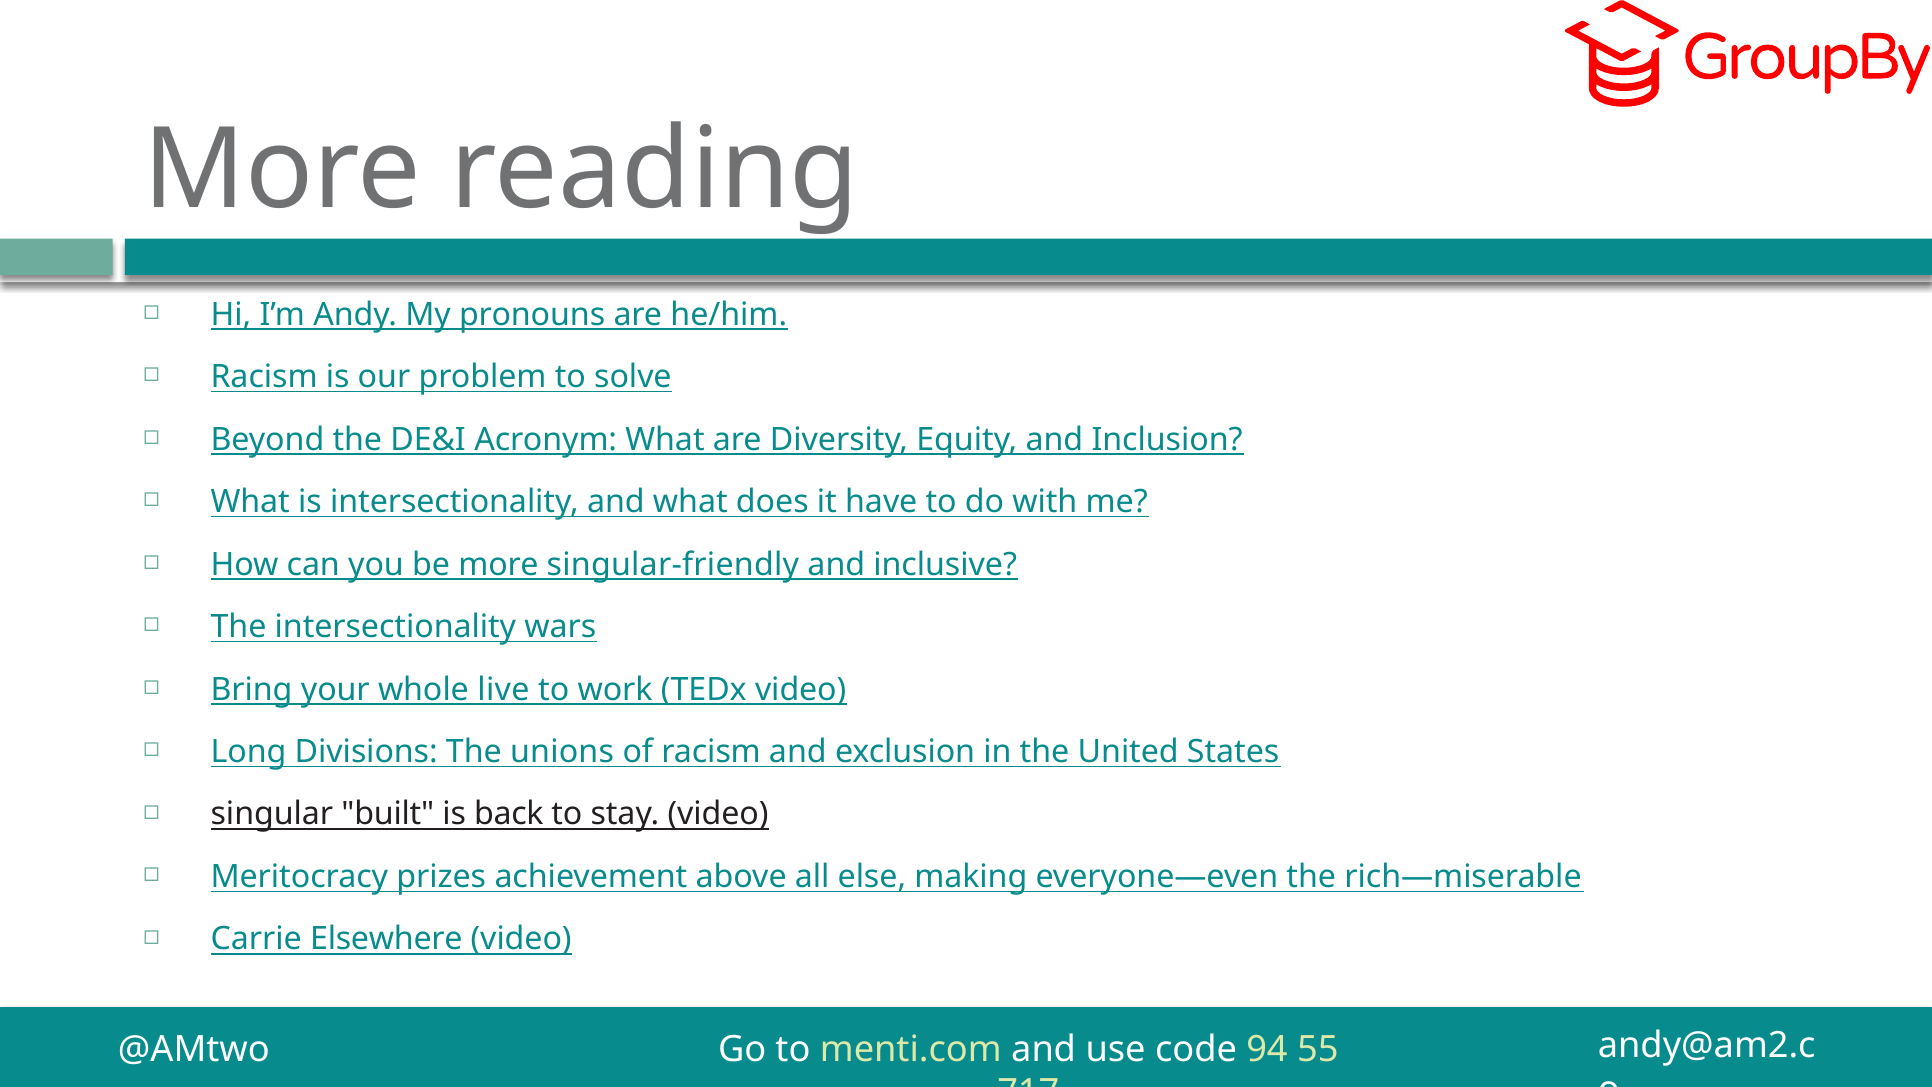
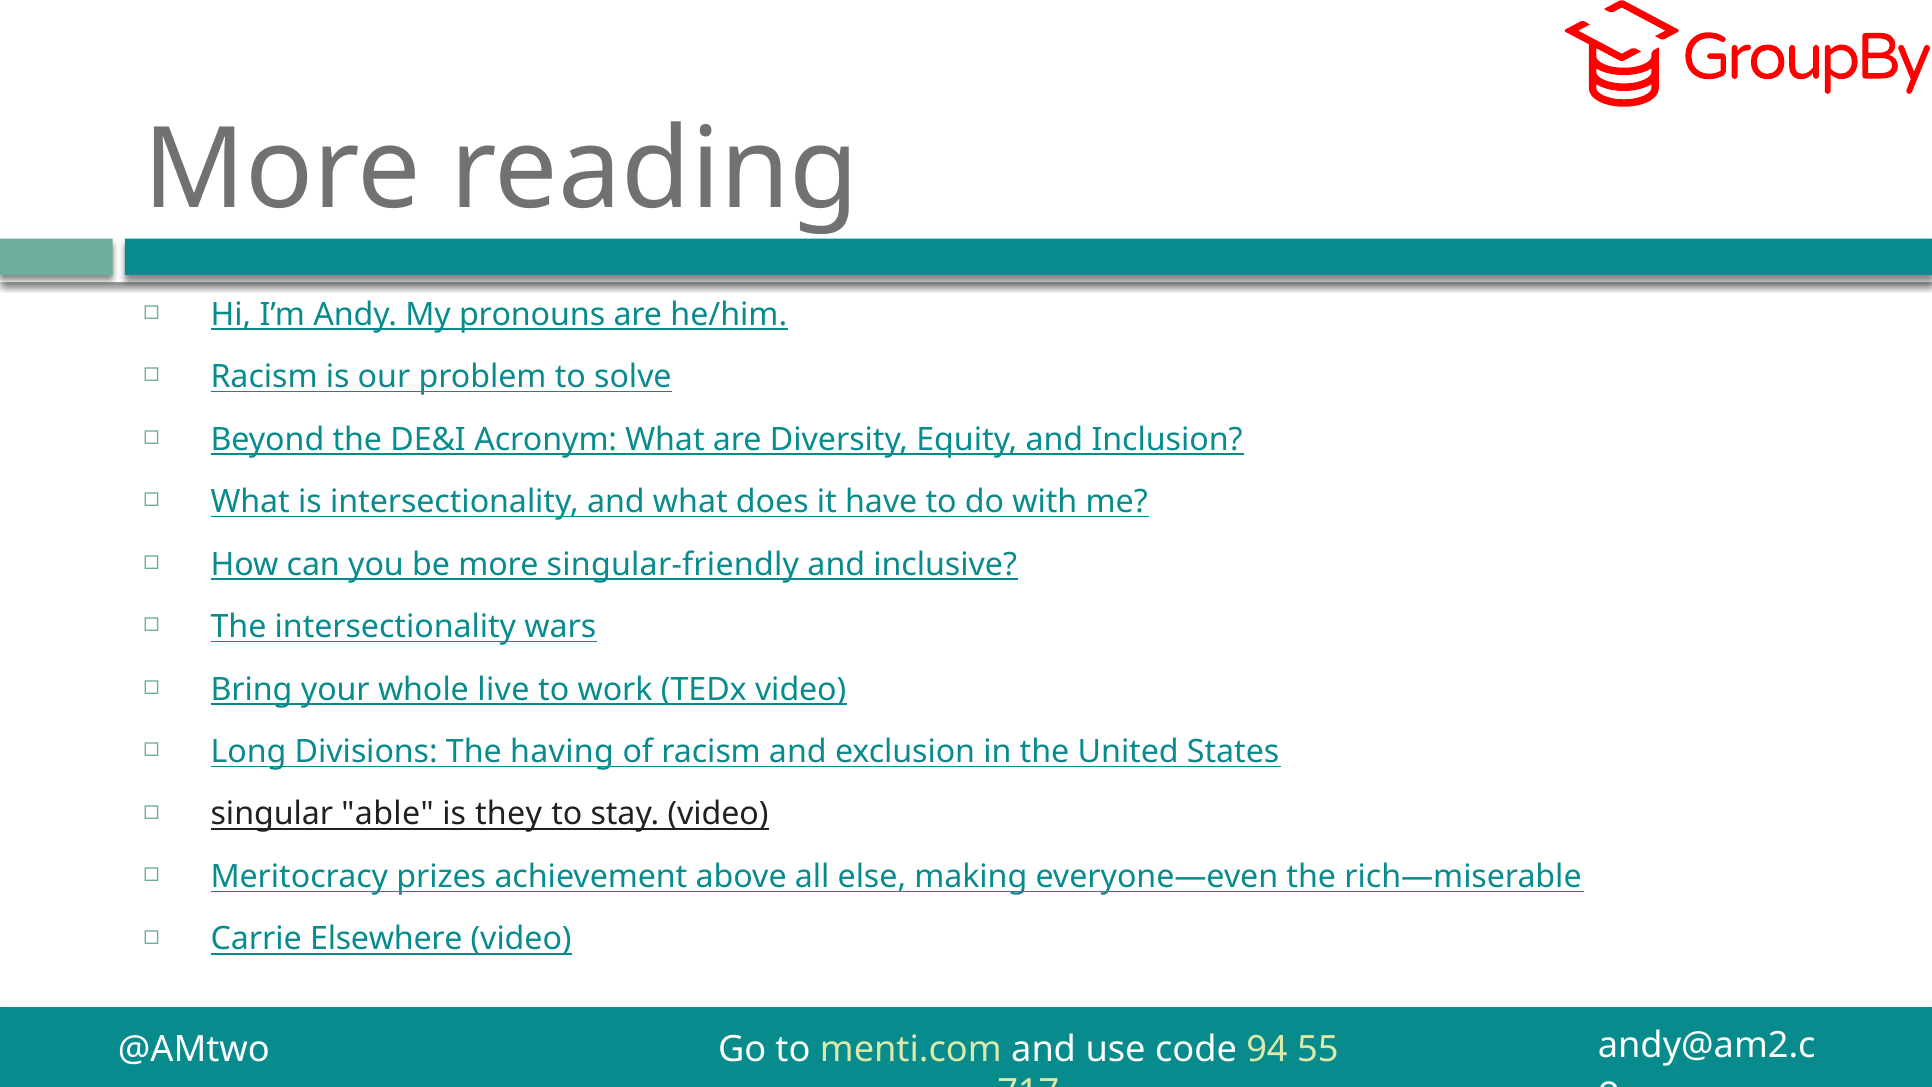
unions: unions -> having
built: built -> able
back: back -> they
